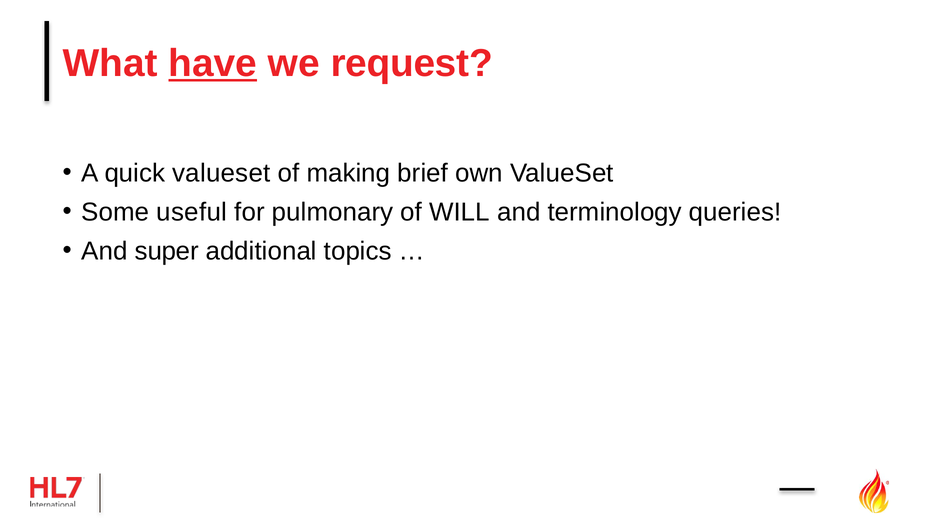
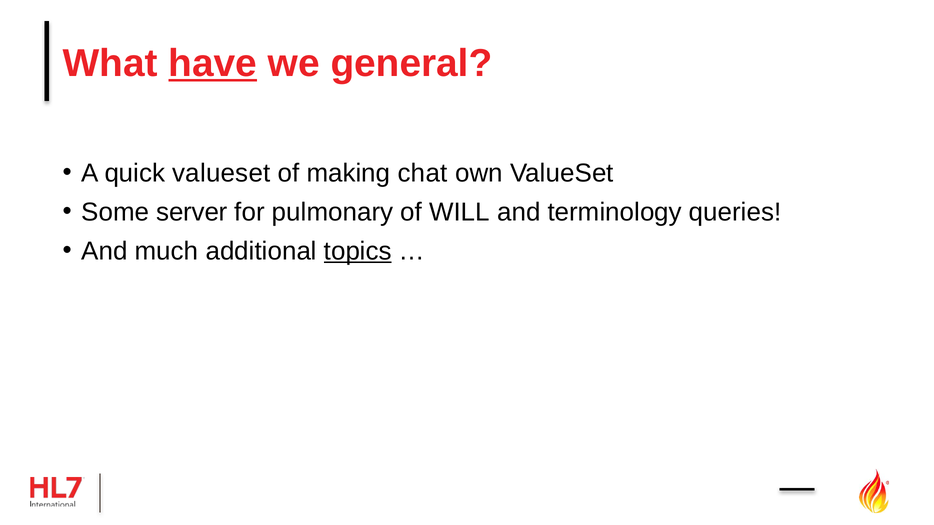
request: request -> general
brief: brief -> chat
useful: useful -> server
super: super -> much
topics underline: none -> present
